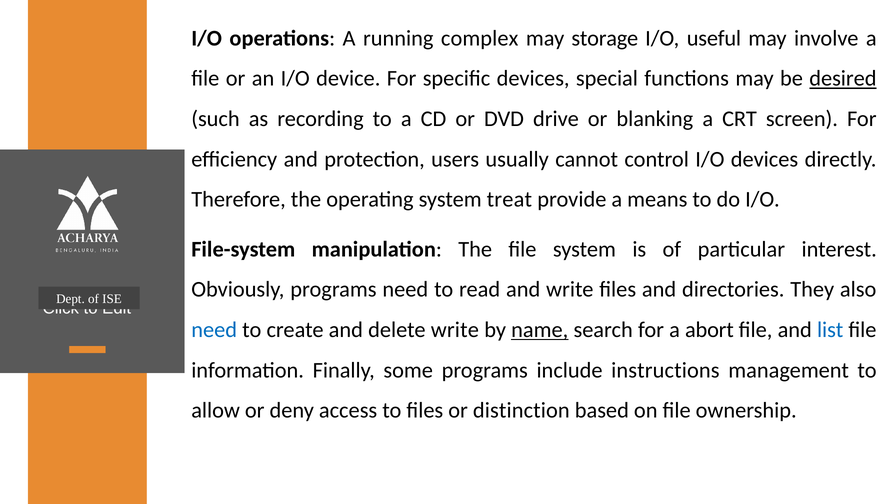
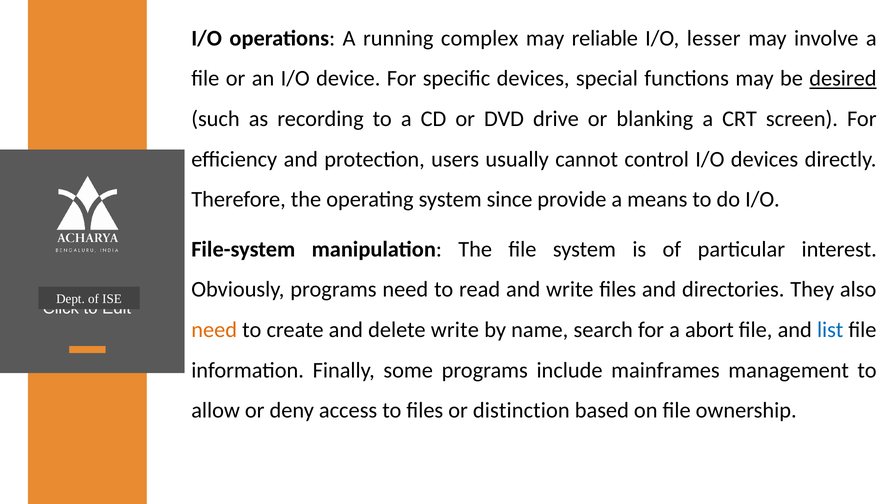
storage: storage -> reliable
useful: useful -> lesser
treat: treat -> since
need at (214, 329) colour: blue -> orange
name underline: present -> none
instructions: instructions -> mainframes
